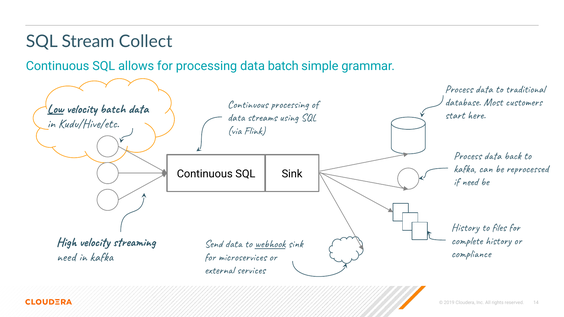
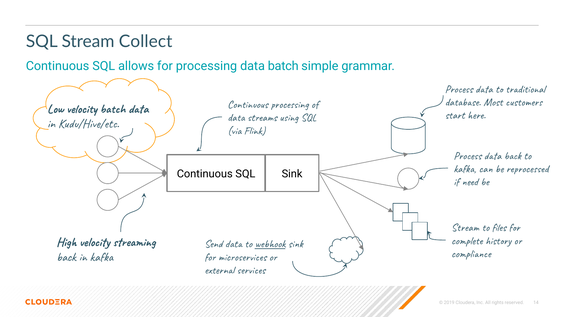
Low underline: present -> none
History at (465, 228): History -> Stream
need at (66, 257): need -> back
